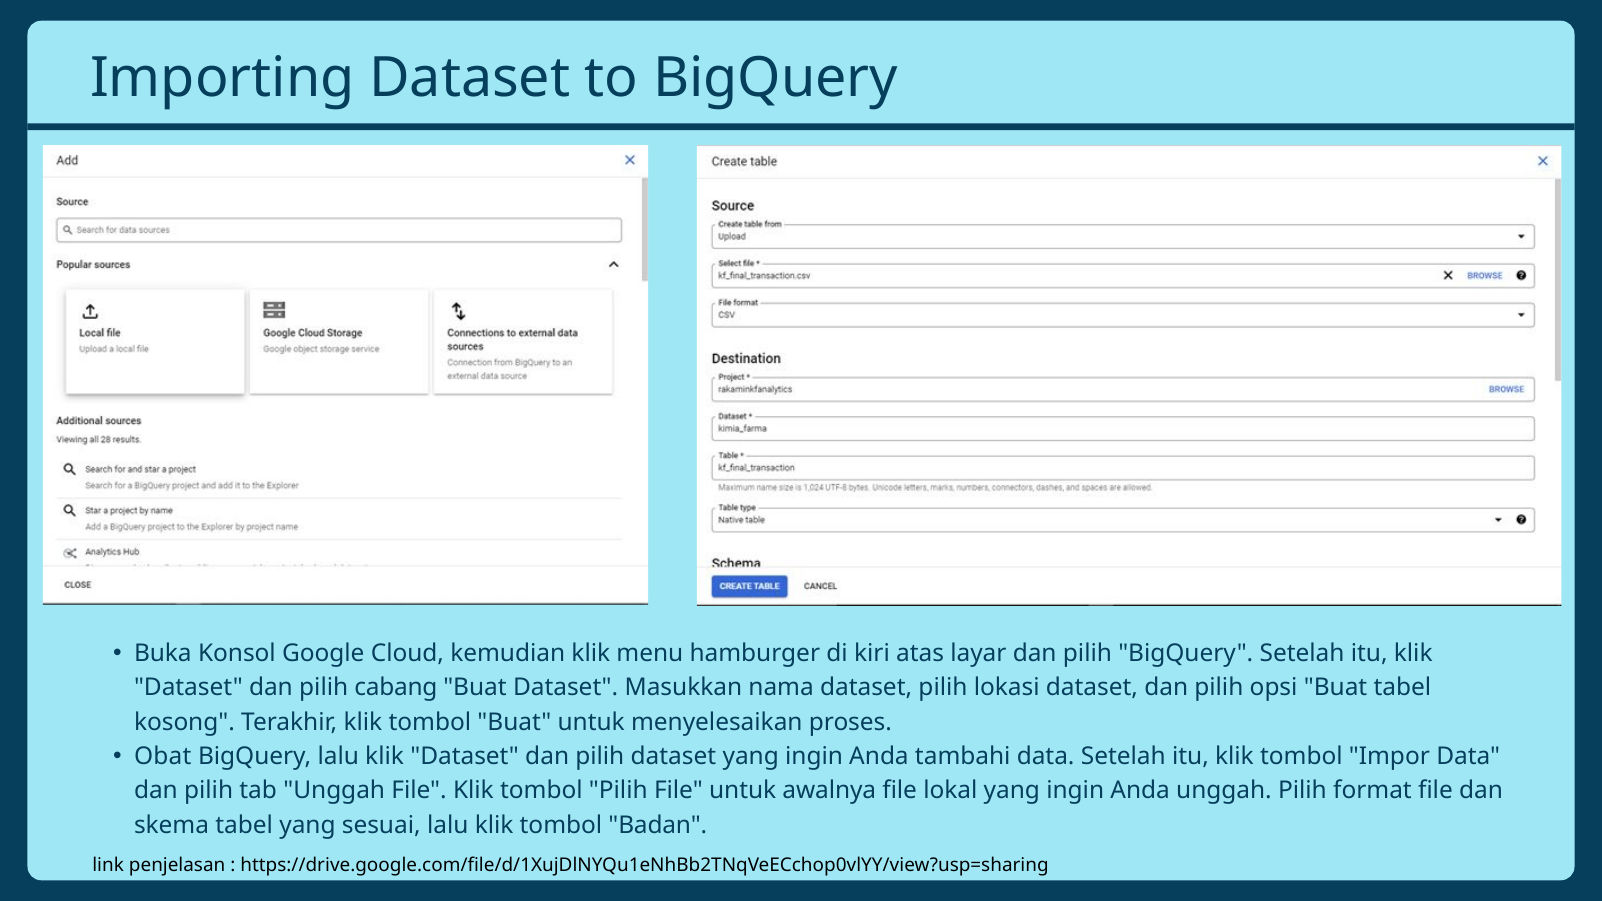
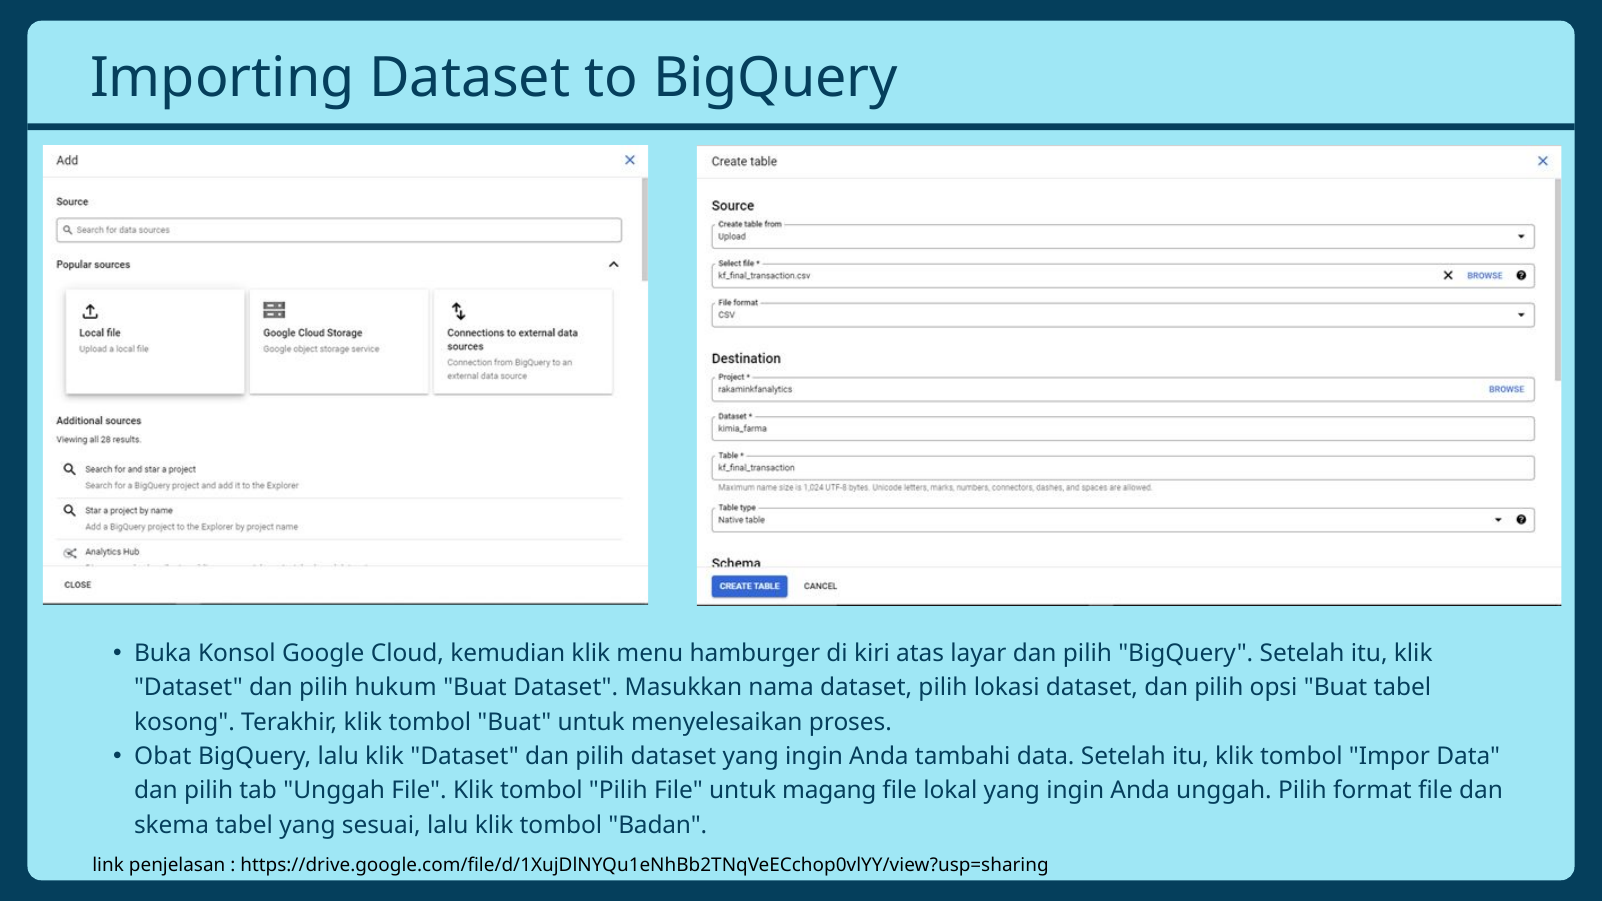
cabang: cabang -> hukum
awalnya: awalnya -> magang
